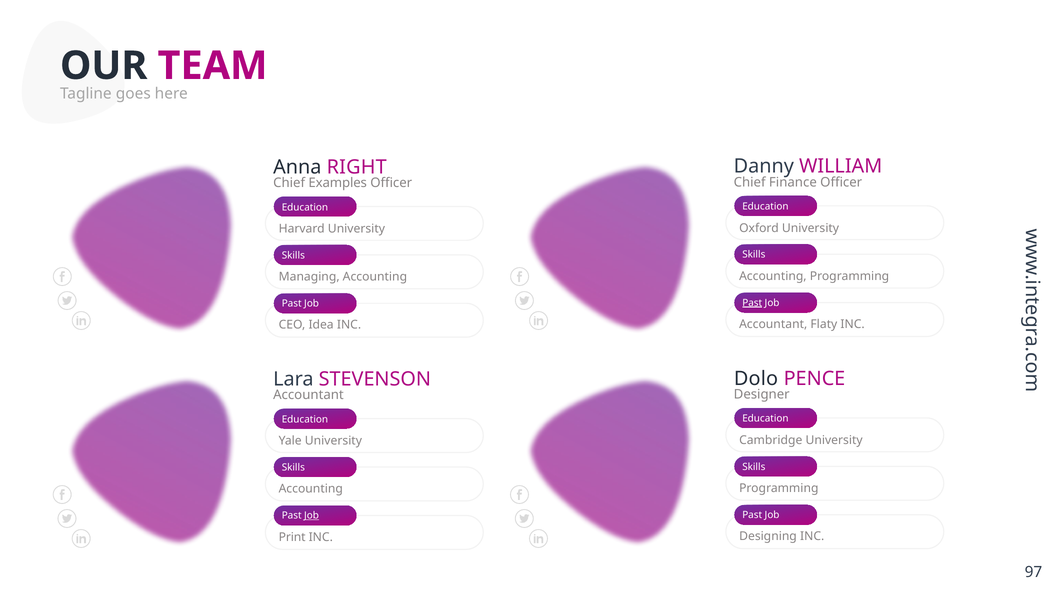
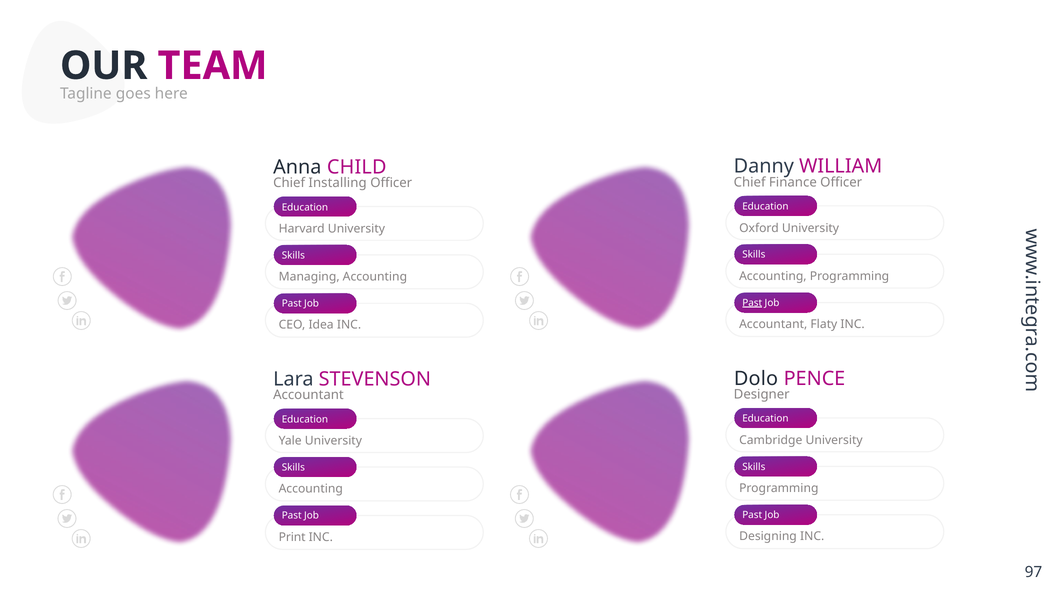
RIGHT: RIGHT -> CHILD
Examples: Examples -> Installing
Job at (312, 516) underline: present -> none
